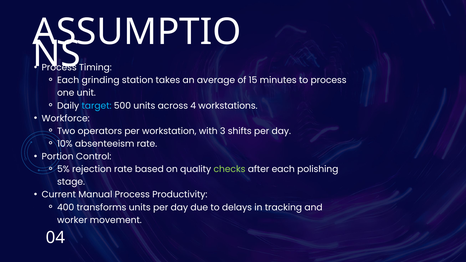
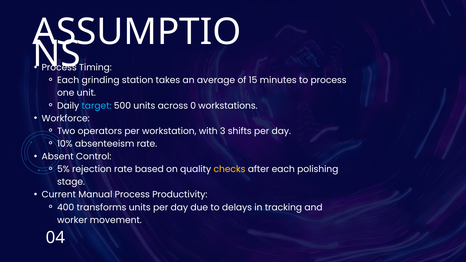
4: 4 -> 0
Portion: Portion -> Absent
checks colour: light green -> yellow
